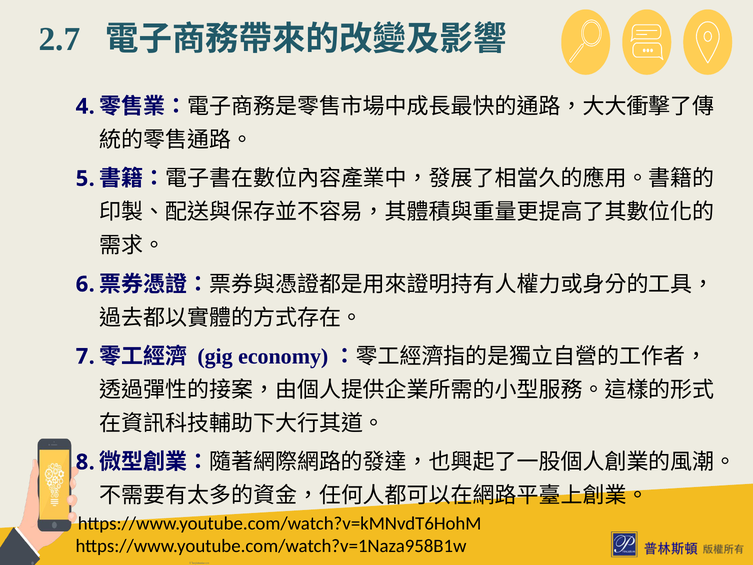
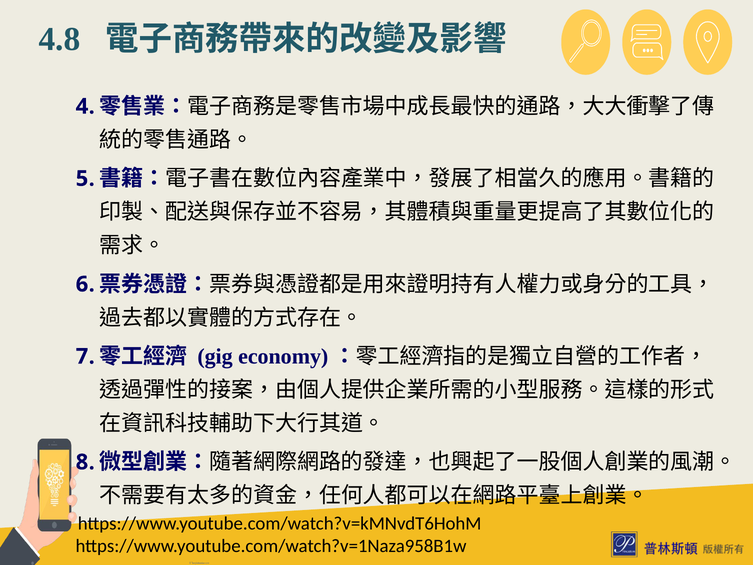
2.7: 2.7 -> 4.8
